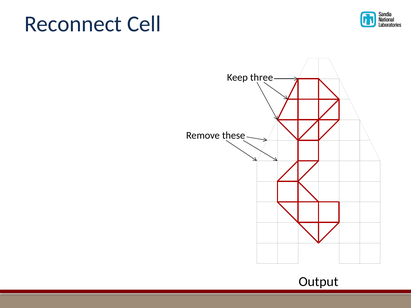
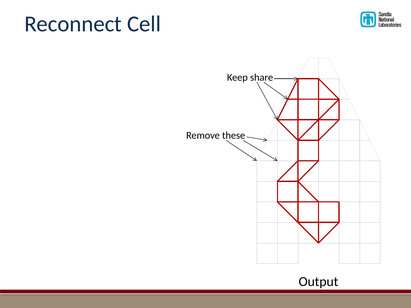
three: three -> share
